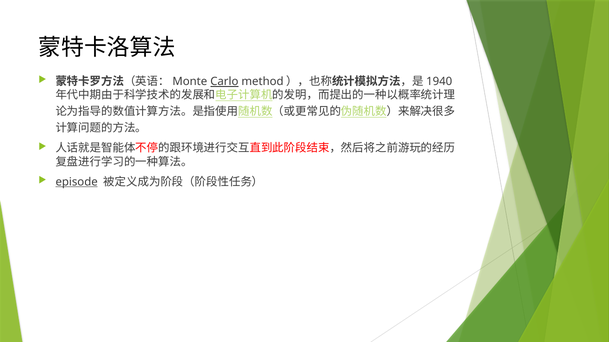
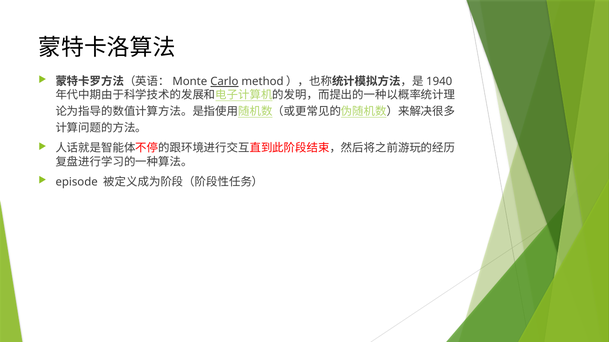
episode underline: present -> none
